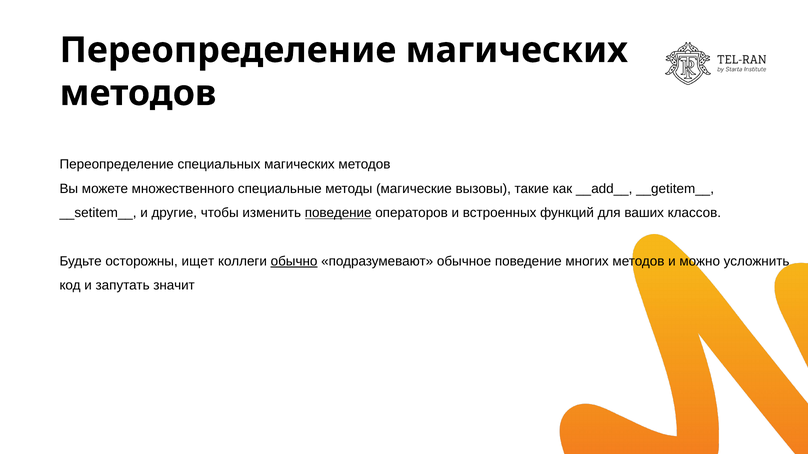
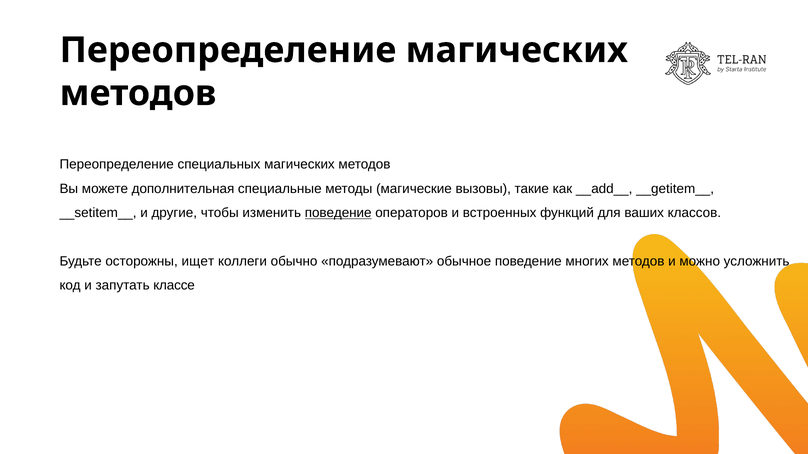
множественного: множественного -> дополнительная
обычно underline: present -> none
значит: значит -> классе
